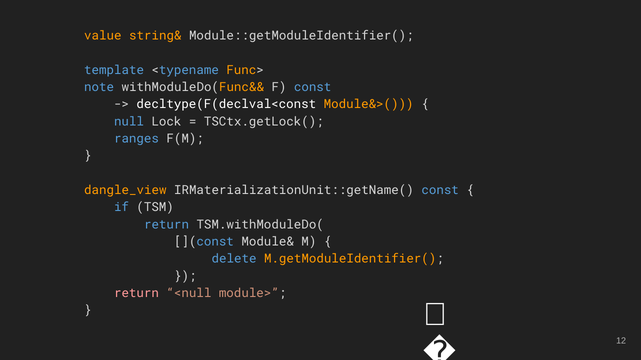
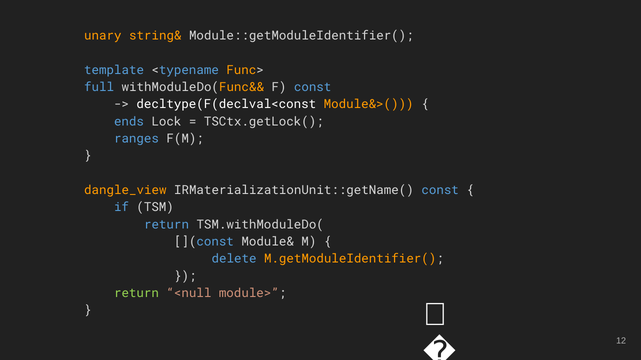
value: value -> unary
note: note -> full
null: null -> ends
return at (136, 294) colour: pink -> light green
